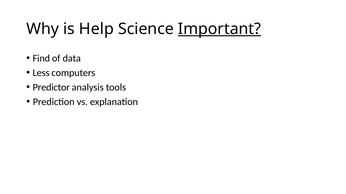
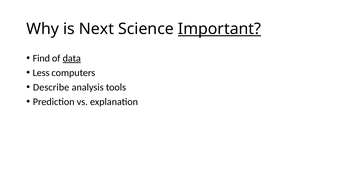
Help: Help -> Next
data underline: none -> present
Predictor: Predictor -> Describe
